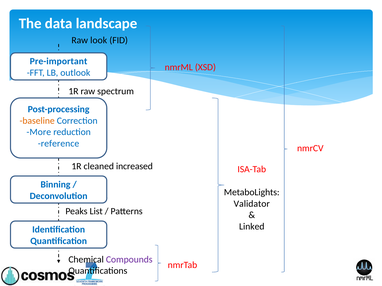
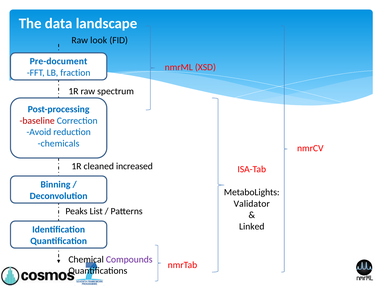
Pre-important: Pre-important -> Pre-document
outlook: outlook -> fraction
baseline colour: orange -> red
More: More -> Avoid
reference: reference -> chemicals
